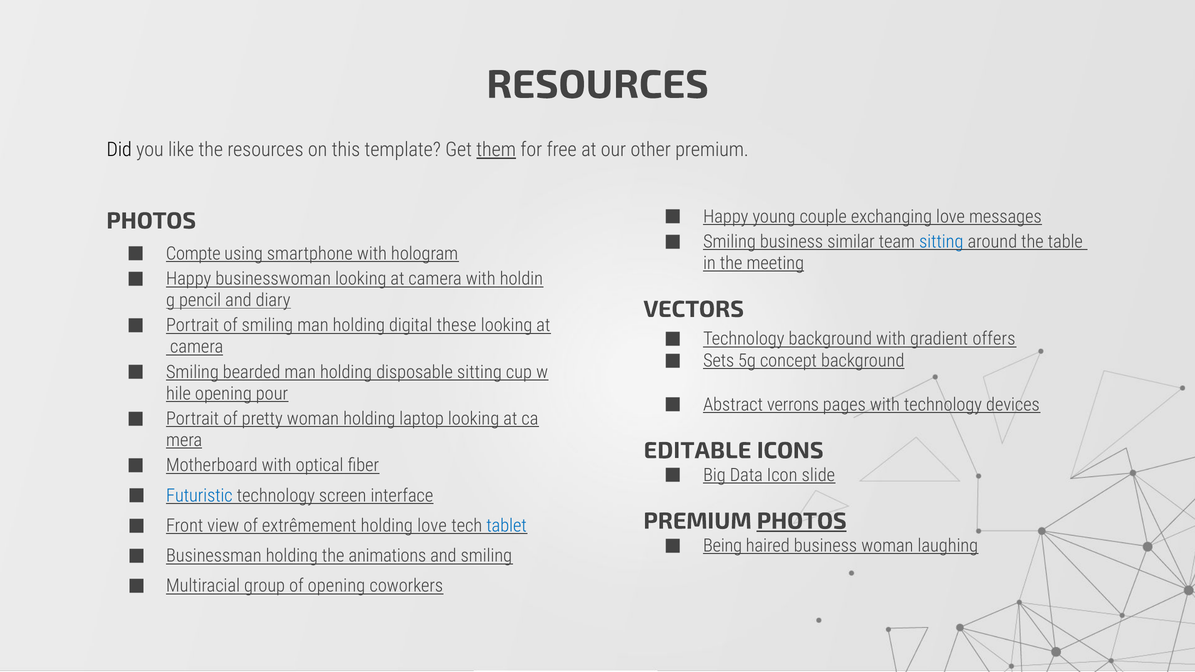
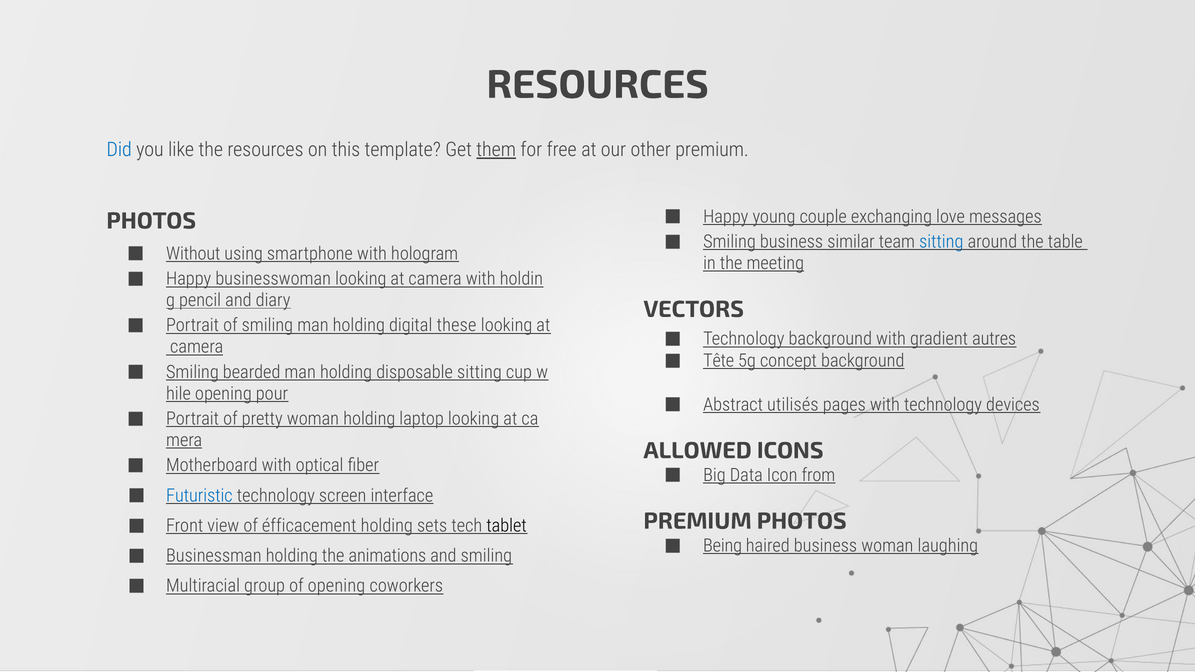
Did colour: black -> blue
Compte: Compte -> Without
offers: offers -> autres
Sets: Sets -> Tête
verrons: verrons -> utilisés
EDITABLE: EDITABLE -> ALLOWED
slide: slide -> from
PHOTOS at (802, 521) underline: present -> none
extrêmement: extrêmement -> éfficacement
holding love: love -> sets
tablet colour: blue -> black
